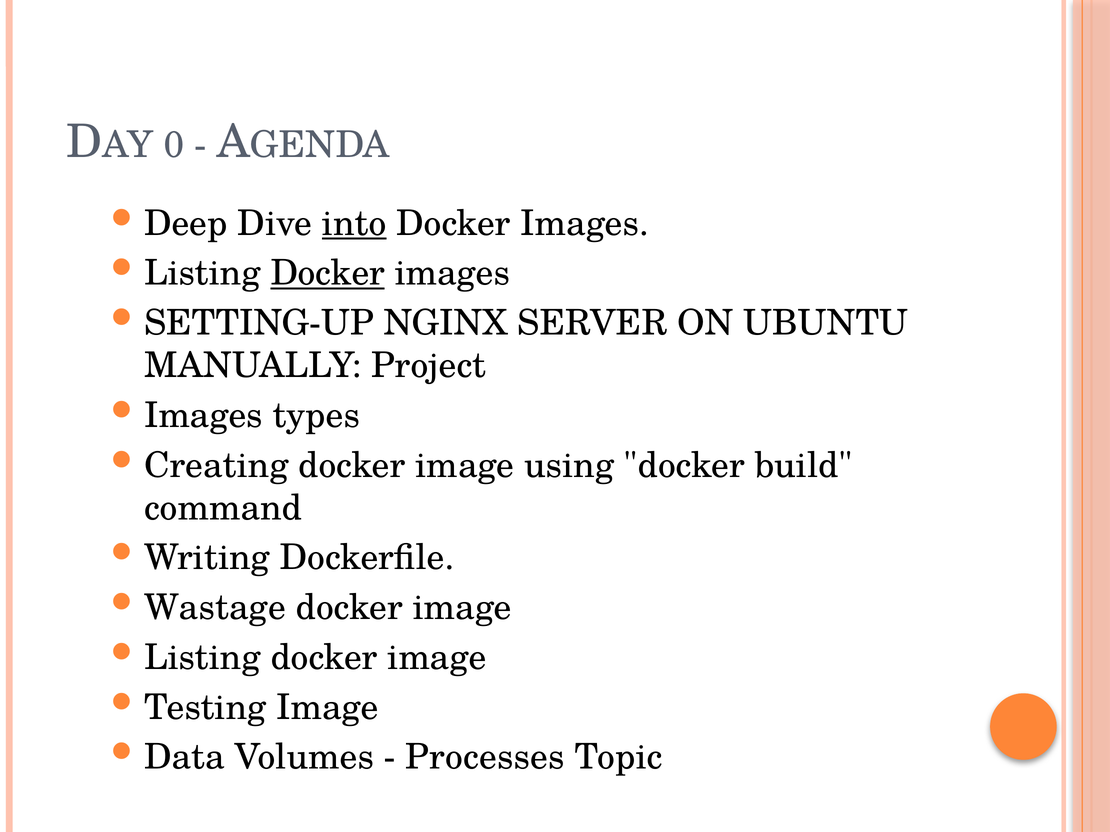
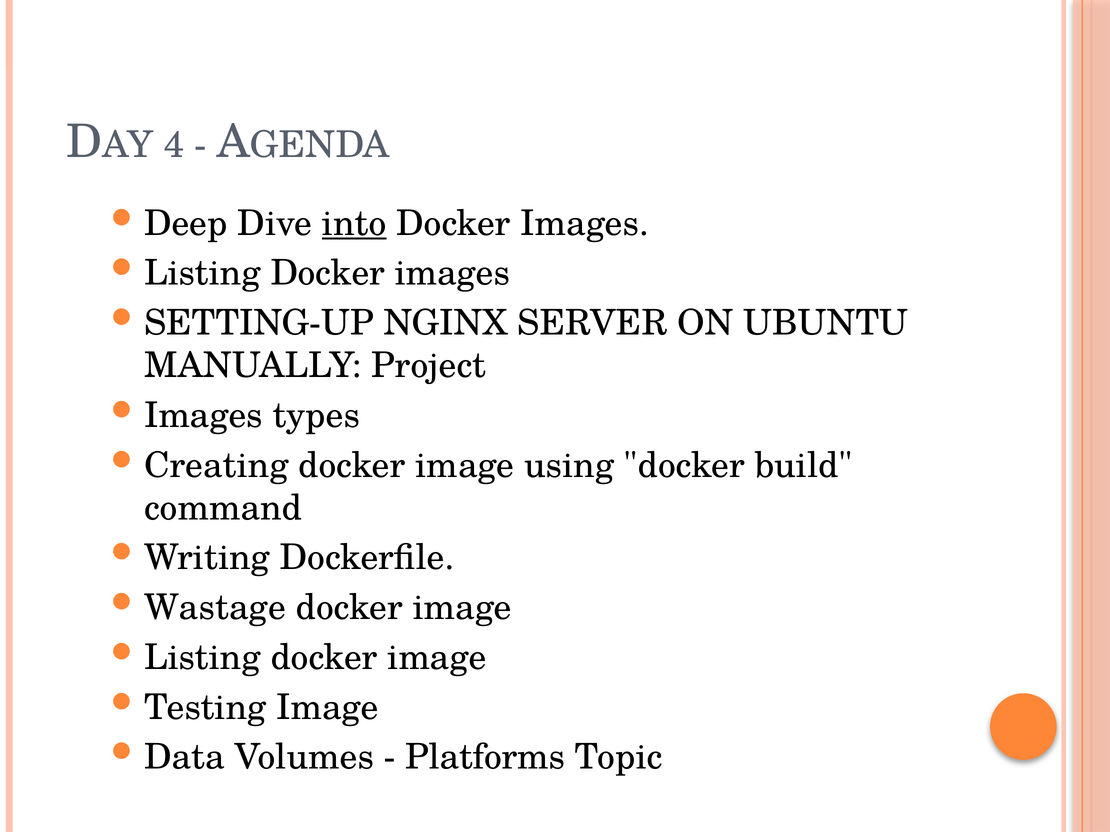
0: 0 -> 4
Docker at (328, 273) underline: present -> none
Processes: Processes -> Platforms
